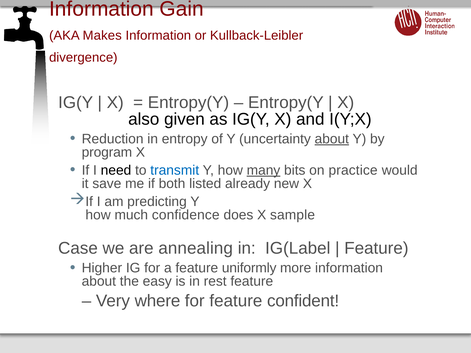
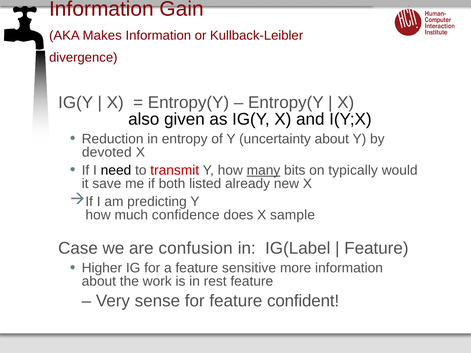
about at (332, 139) underline: present -> none
program: program -> devoted
transmit colour: blue -> red
practice: practice -> typically
annealing: annealing -> confusion
uniformly: uniformly -> sensitive
easy: easy -> work
where: where -> sense
